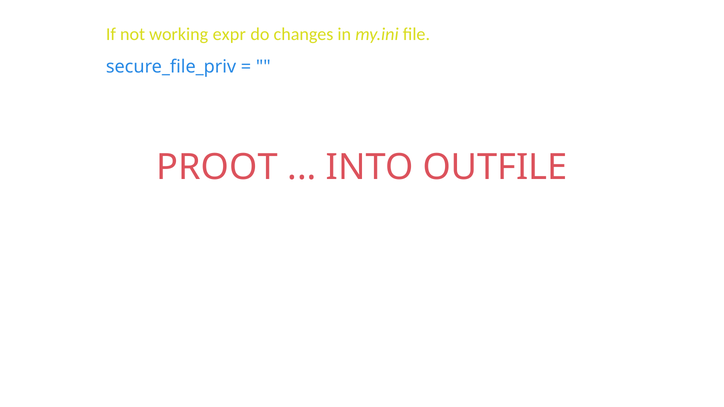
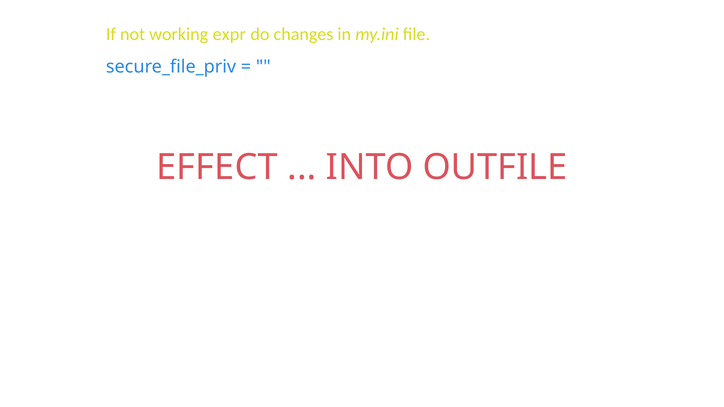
PROOT: PROOT -> EFFECT
